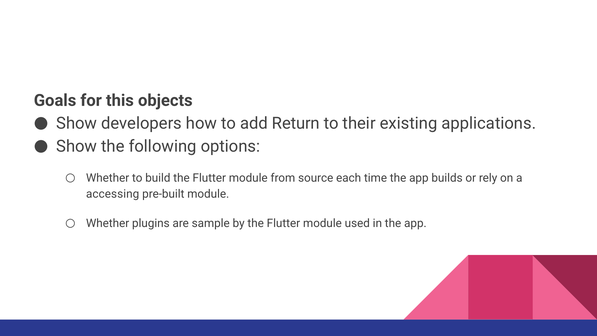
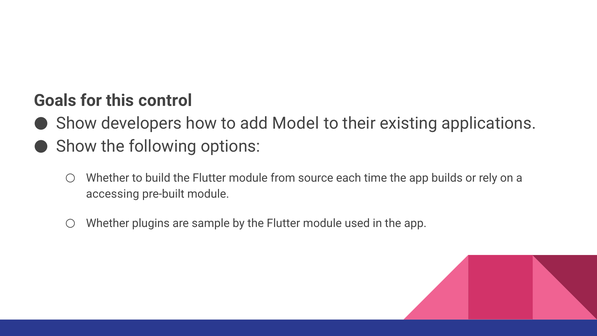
objects: objects -> control
Return: Return -> Model
